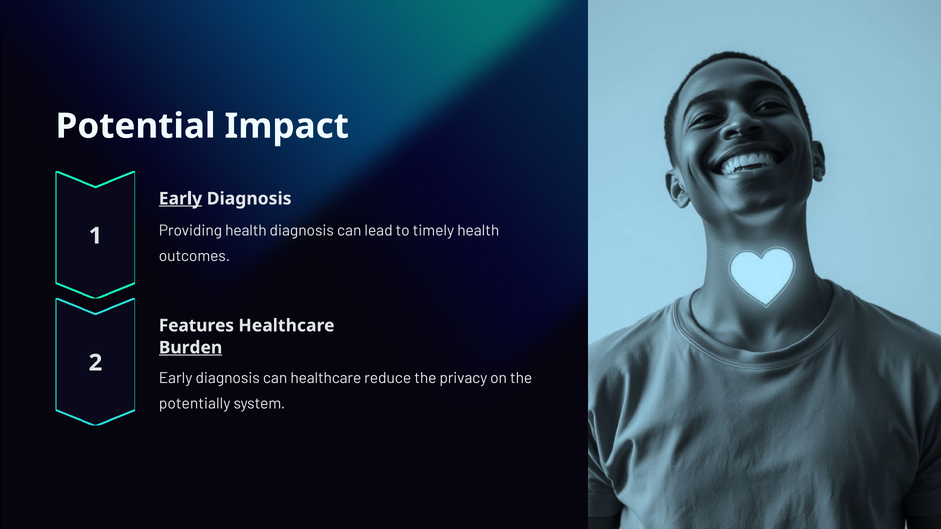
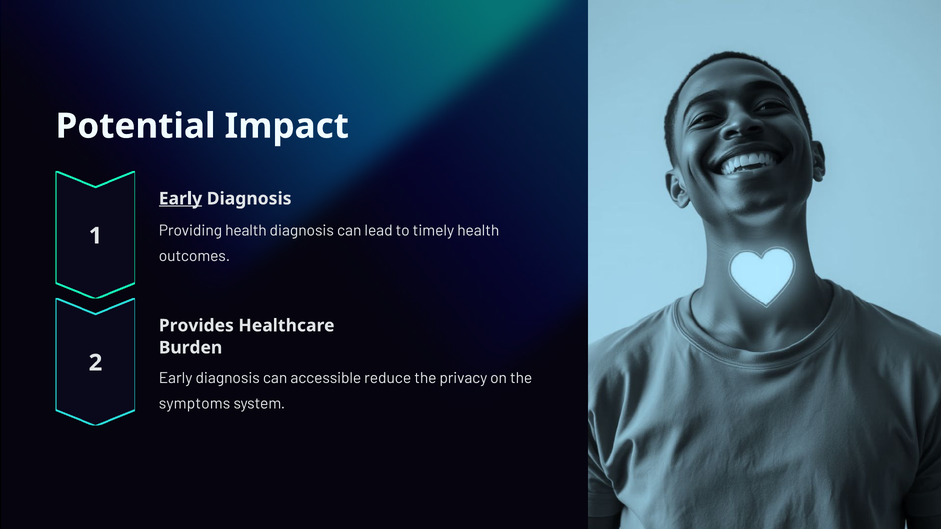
Features: Features -> Provides
Burden underline: present -> none
can healthcare: healthcare -> accessible
potentially: potentially -> symptoms
